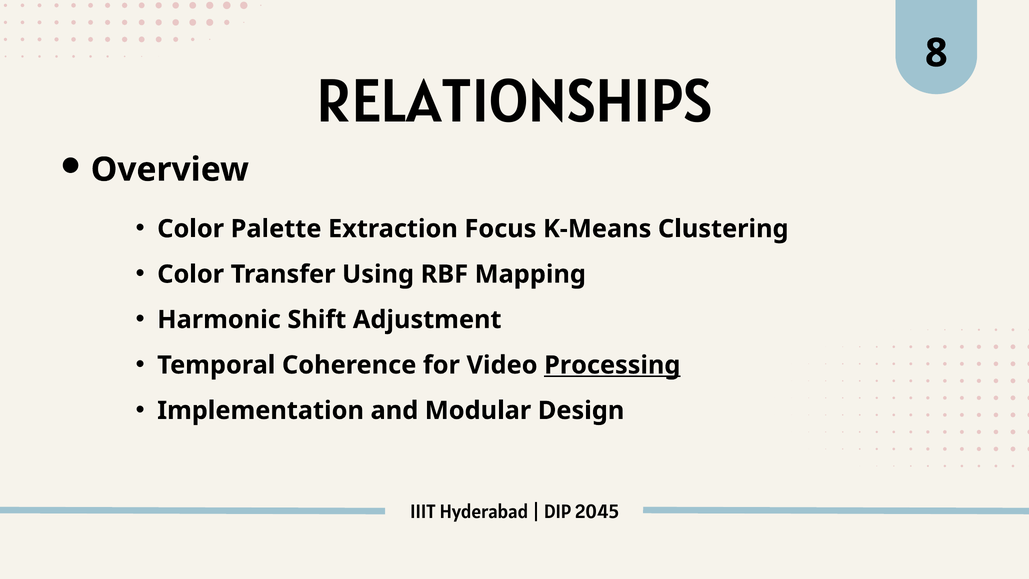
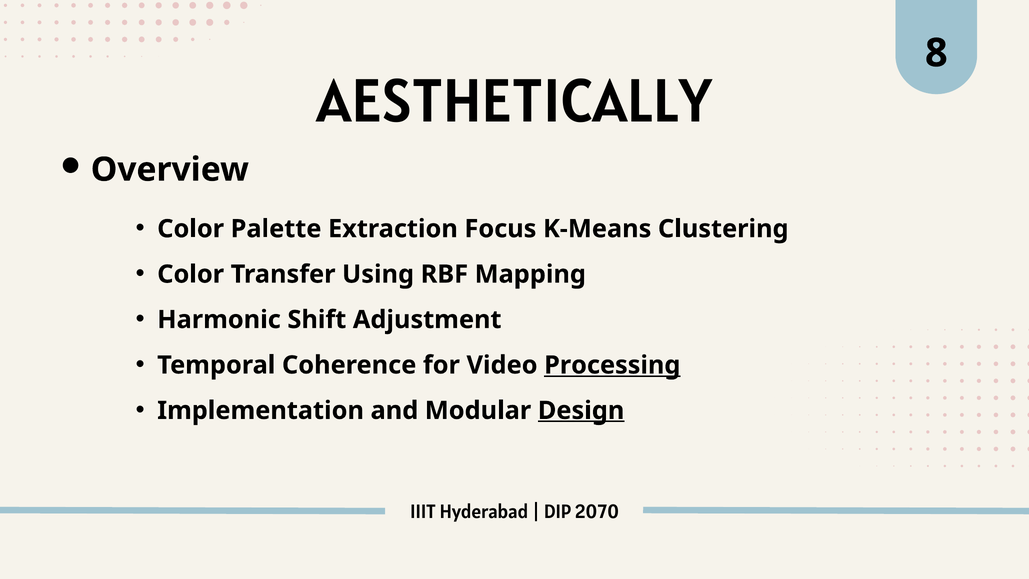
RELATIONSHIPS: RELATIONSHIPS -> AESTHETICALLY
Design underline: none -> present
2045: 2045 -> 2070
